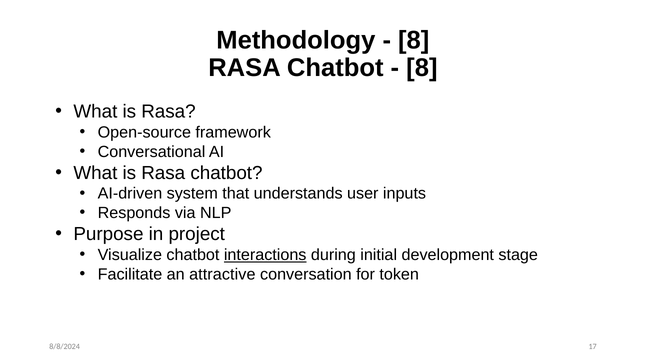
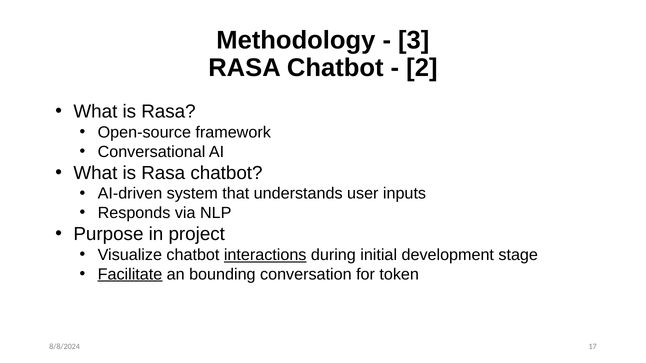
8 at (414, 40): 8 -> 3
8 at (422, 68): 8 -> 2
Facilitate underline: none -> present
attractive: attractive -> bounding
